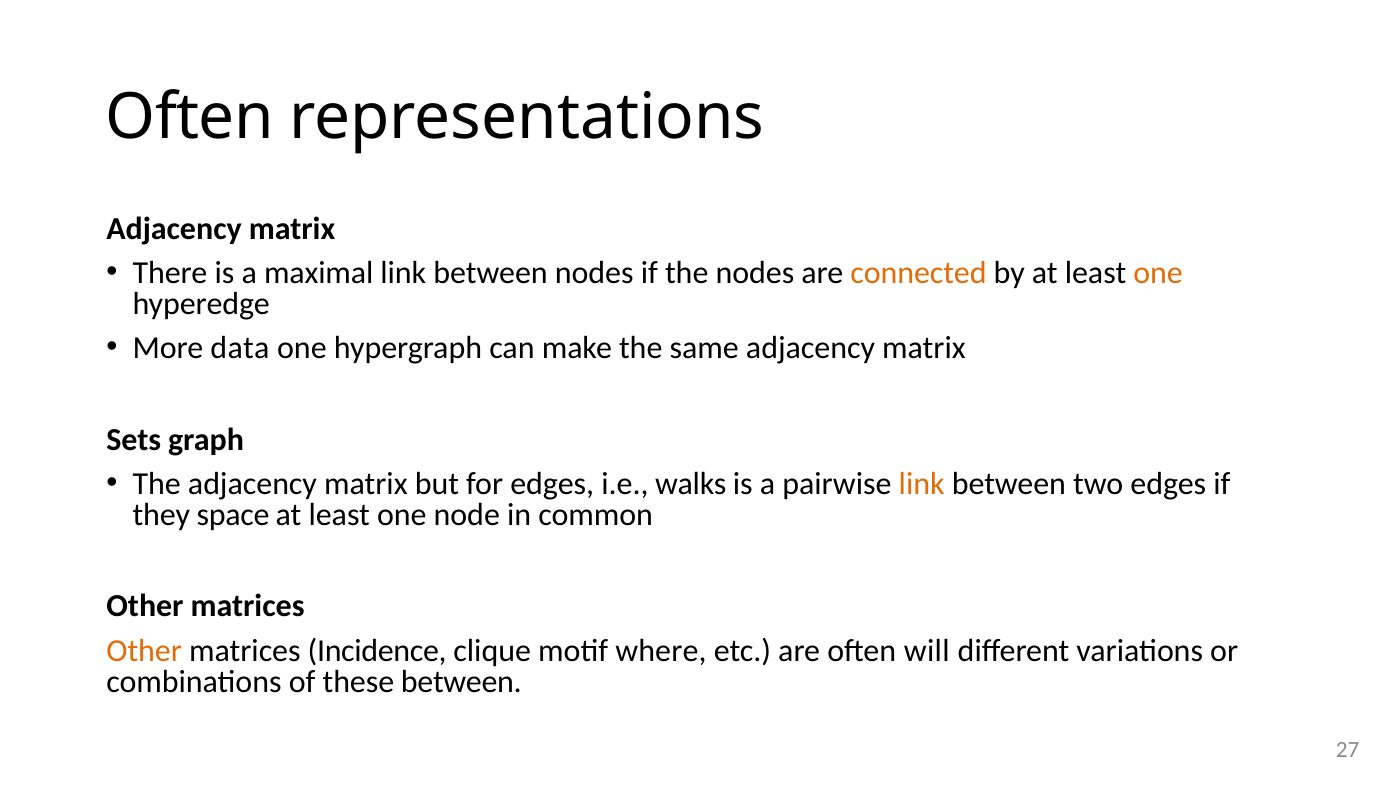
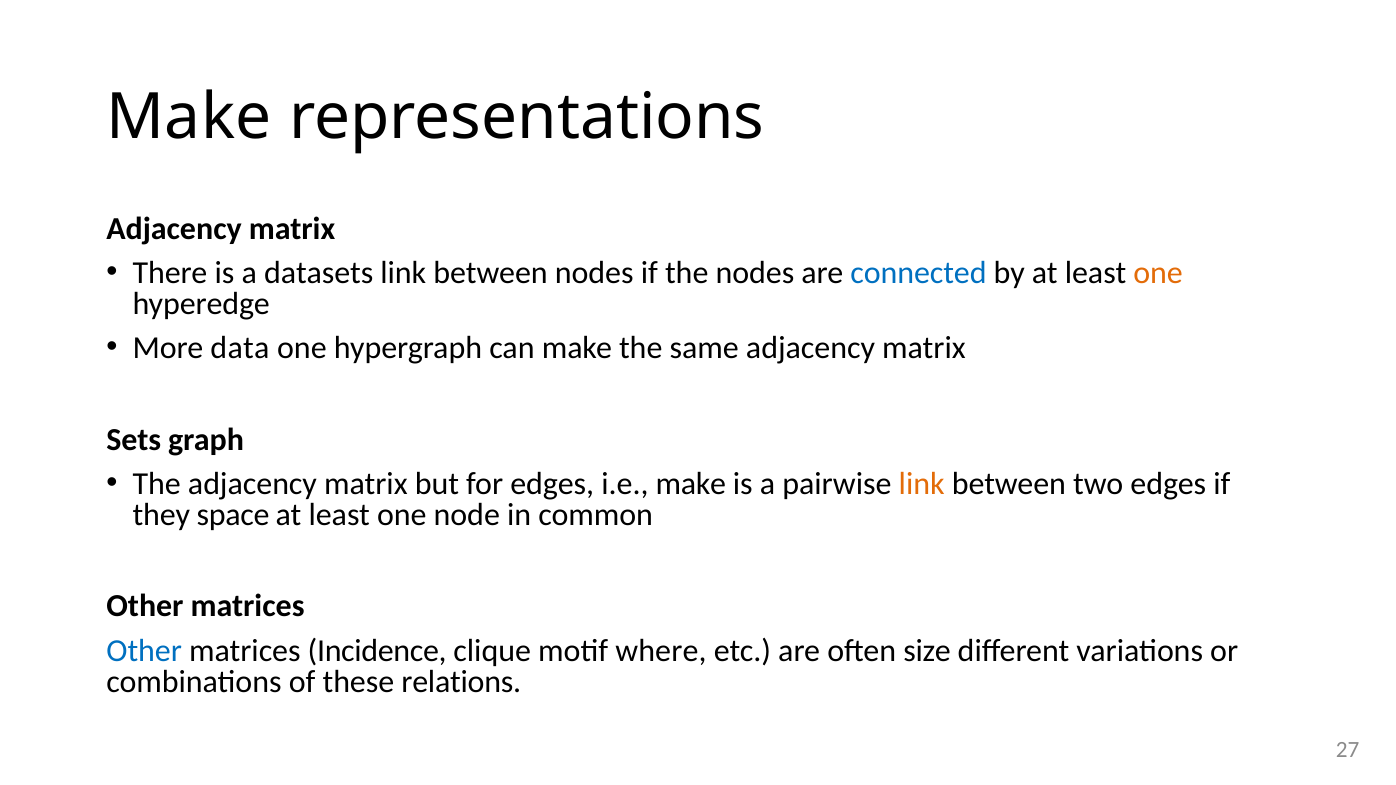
Often at (190, 117): Often -> Make
maximal: maximal -> datasets
connected colour: orange -> blue
i.e walks: walks -> make
Other at (144, 651) colour: orange -> blue
will: will -> size
these between: between -> relations
